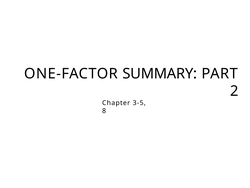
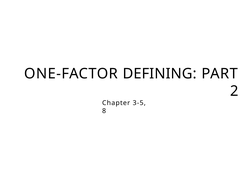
SUMMARY: SUMMARY -> DEFINING
